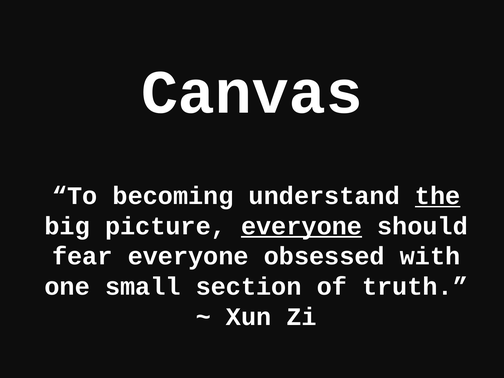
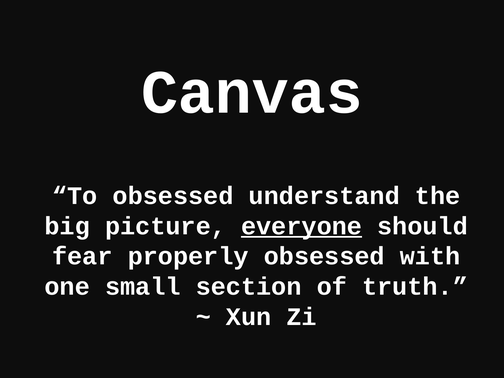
To becoming: becoming -> obsessed
the underline: present -> none
fear everyone: everyone -> properly
